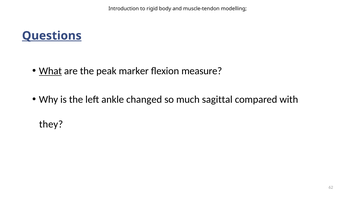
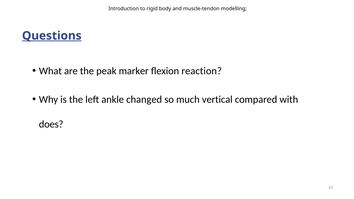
What underline: present -> none
measure: measure -> reaction
sagittal: sagittal -> vertical
they: they -> does
